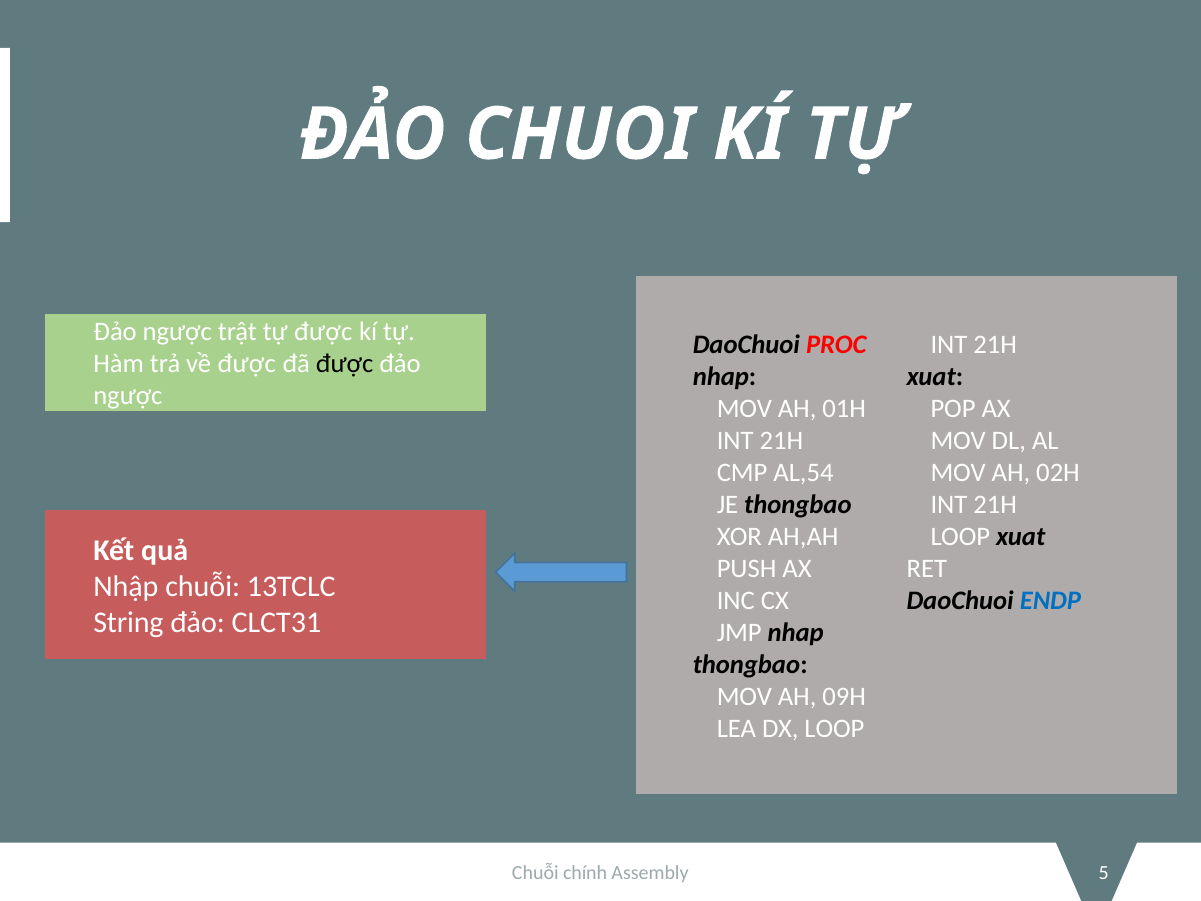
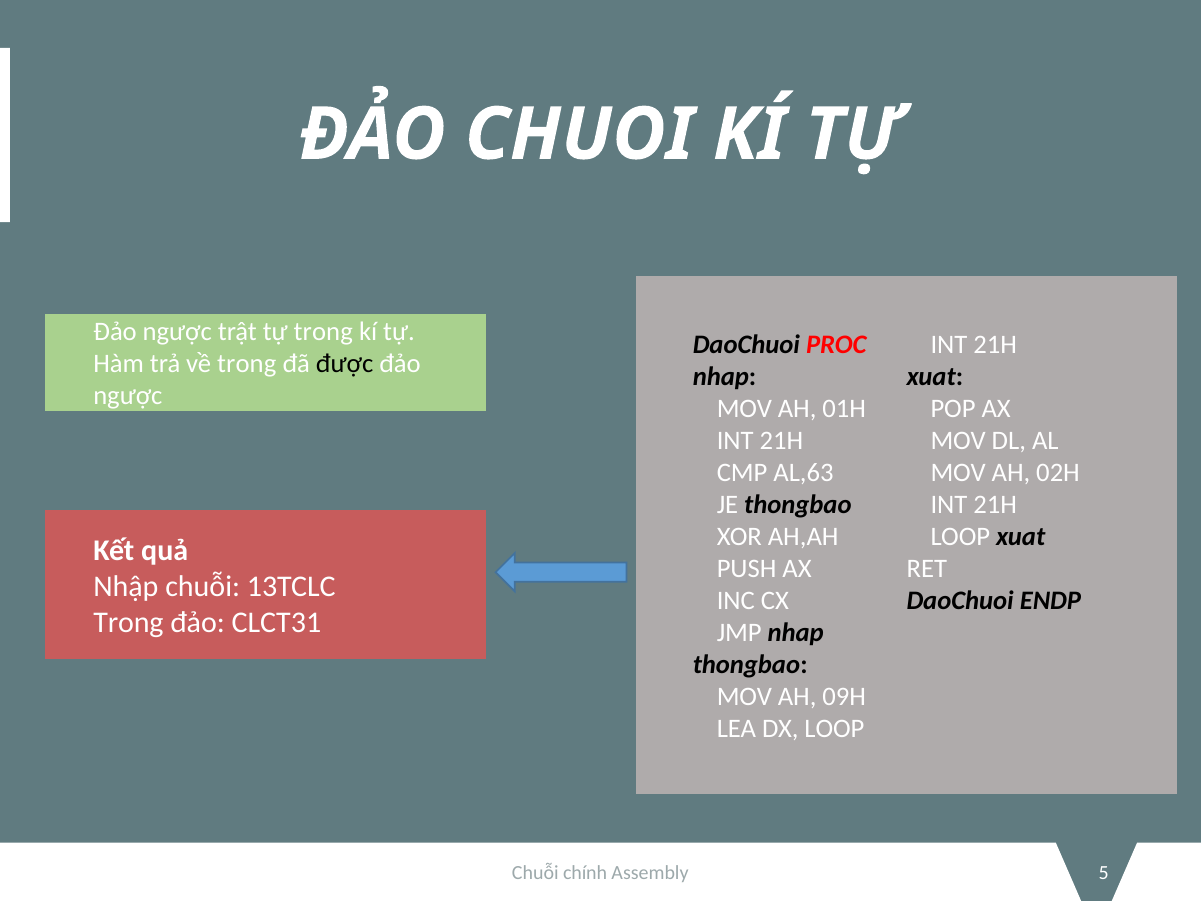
tự được: được -> trong
về được: được -> trong
AL,54: AL,54 -> AL,63
ENDP colour: blue -> black
String at (128, 623): String -> Trong
